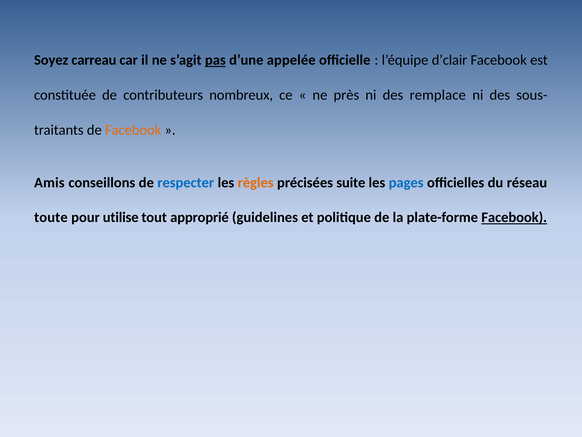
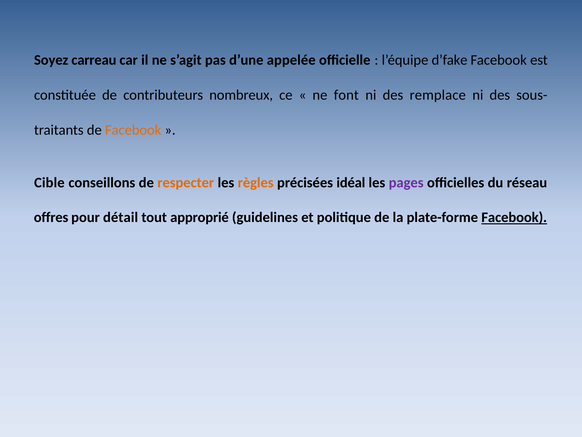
pas underline: present -> none
d’clair: d’clair -> d’fake
près: près -> font
Amis: Amis -> Cible
respecter colour: blue -> orange
suite: suite -> idéal
pages colour: blue -> purple
toute: toute -> offres
utilise: utilise -> détail
